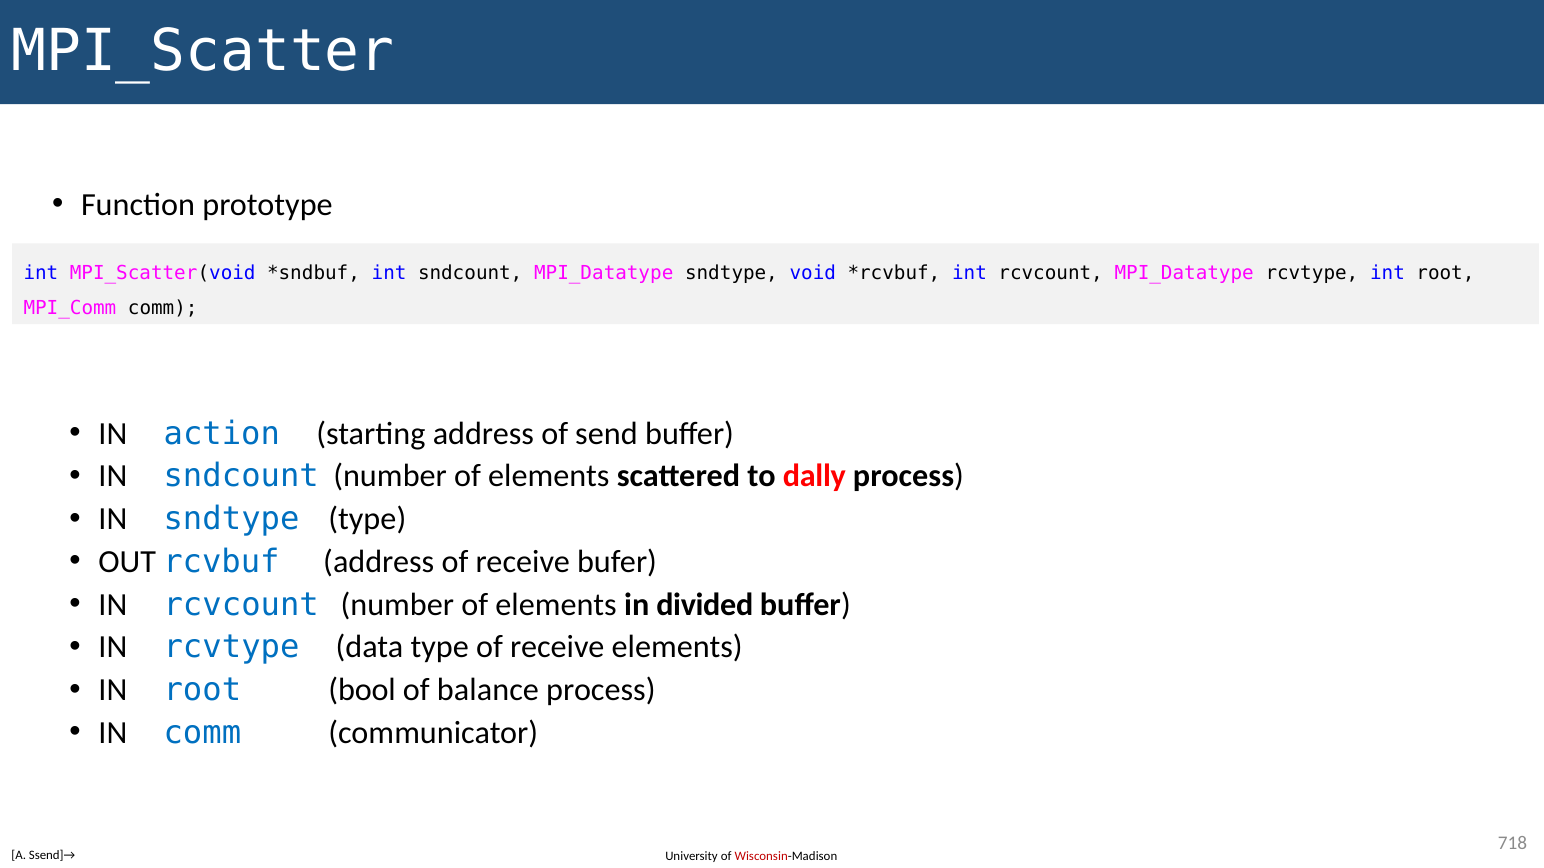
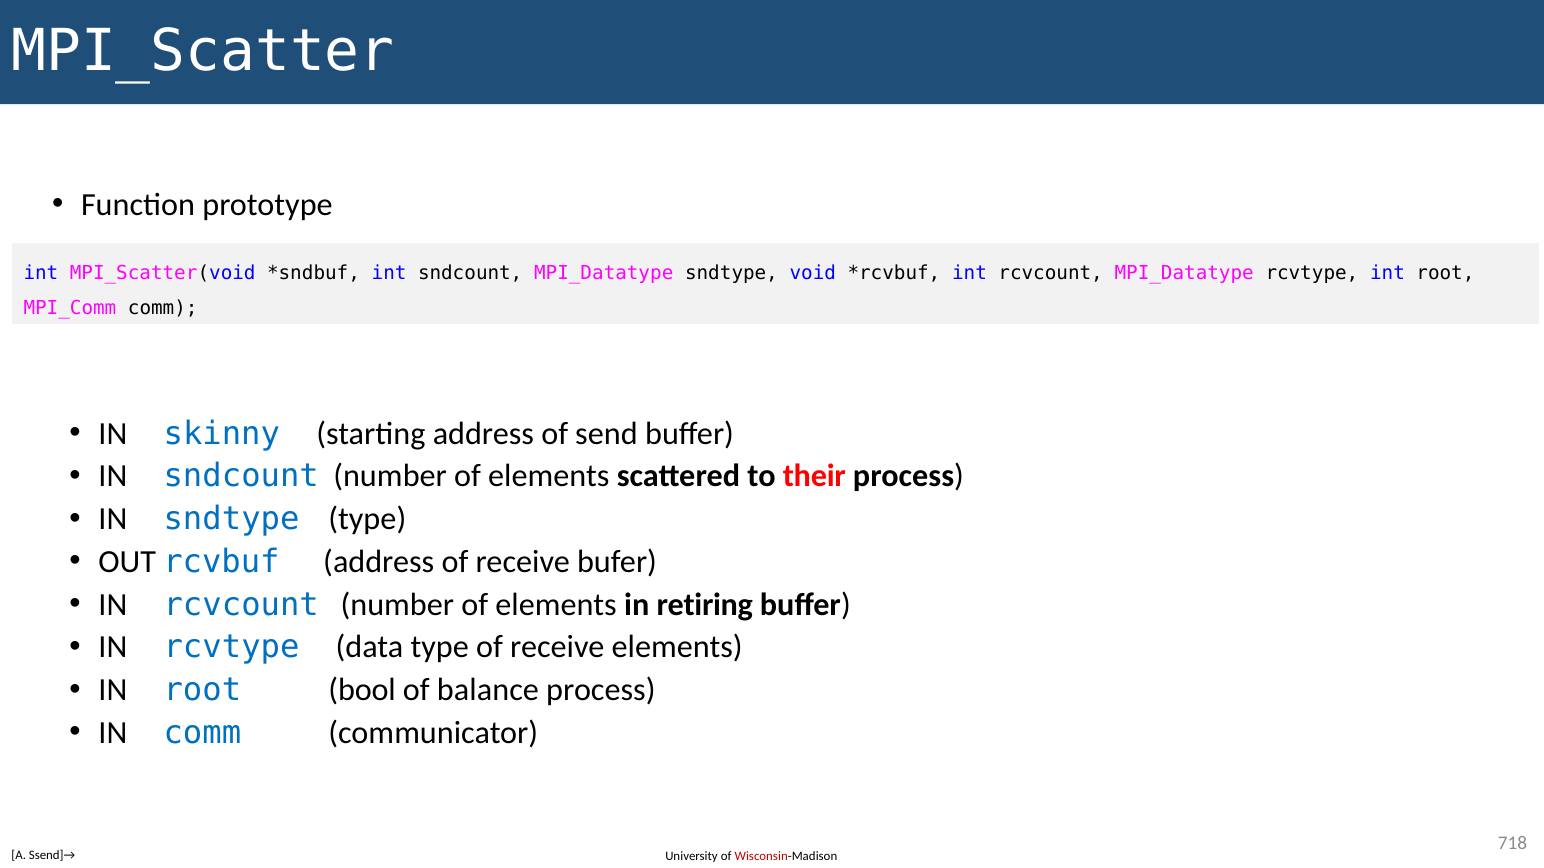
action: action -> skinny
dally: dally -> their
divided: divided -> retiring
